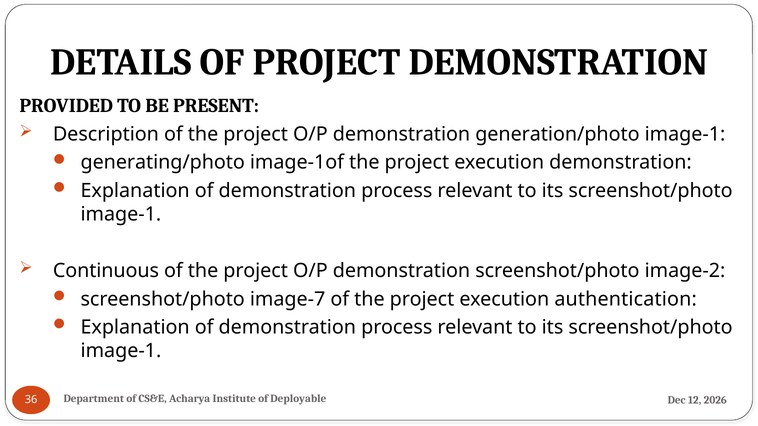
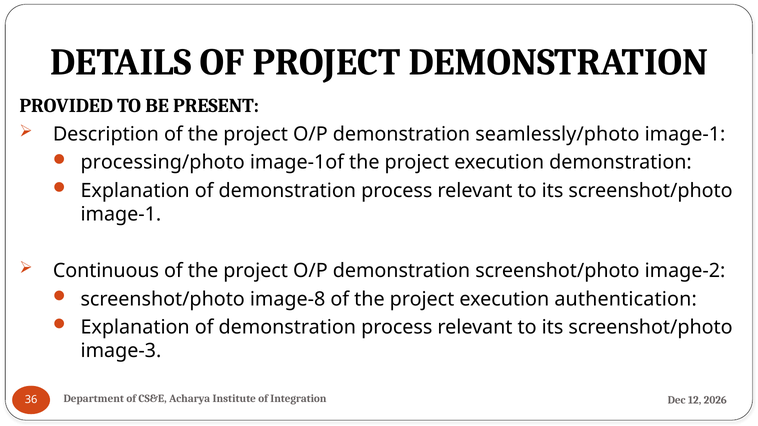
generation/photo: generation/photo -> seamlessly/photo
generating/photo: generating/photo -> processing/photo
image-7: image-7 -> image-8
image-1 at (121, 351): image-1 -> image-3
Deployable: Deployable -> Integration
